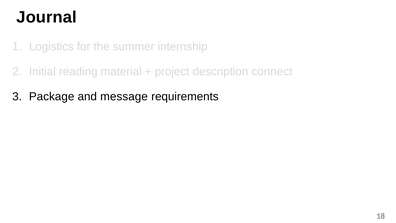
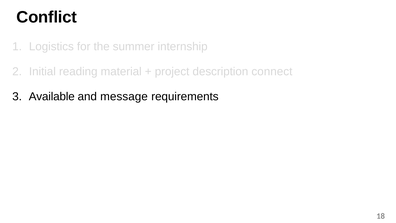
Journal: Journal -> Conflict
Package: Package -> Available
